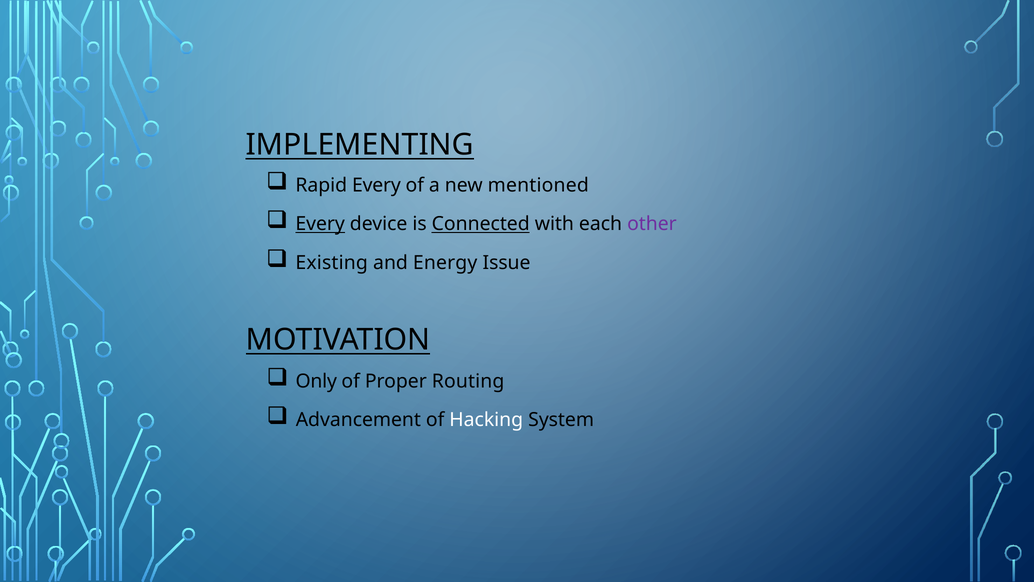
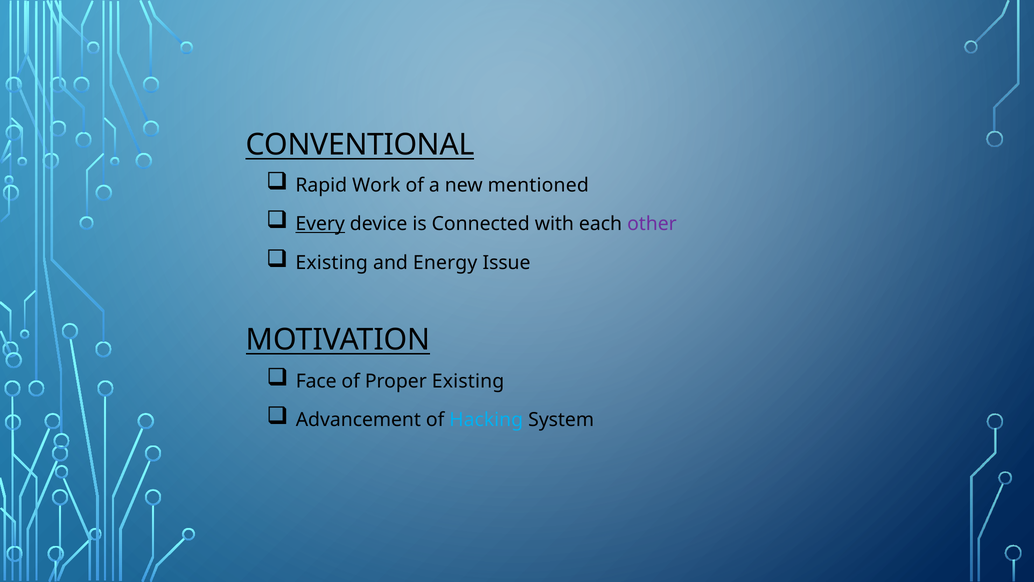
IMPLEMENTING: IMPLEMENTING -> CONVENTIONAL
Rapid Every: Every -> Work
Connected underline: present -> none
Only: Only -> Face
Proper Routing: Routing -> Existing
Hacking colour: white -> light blue
